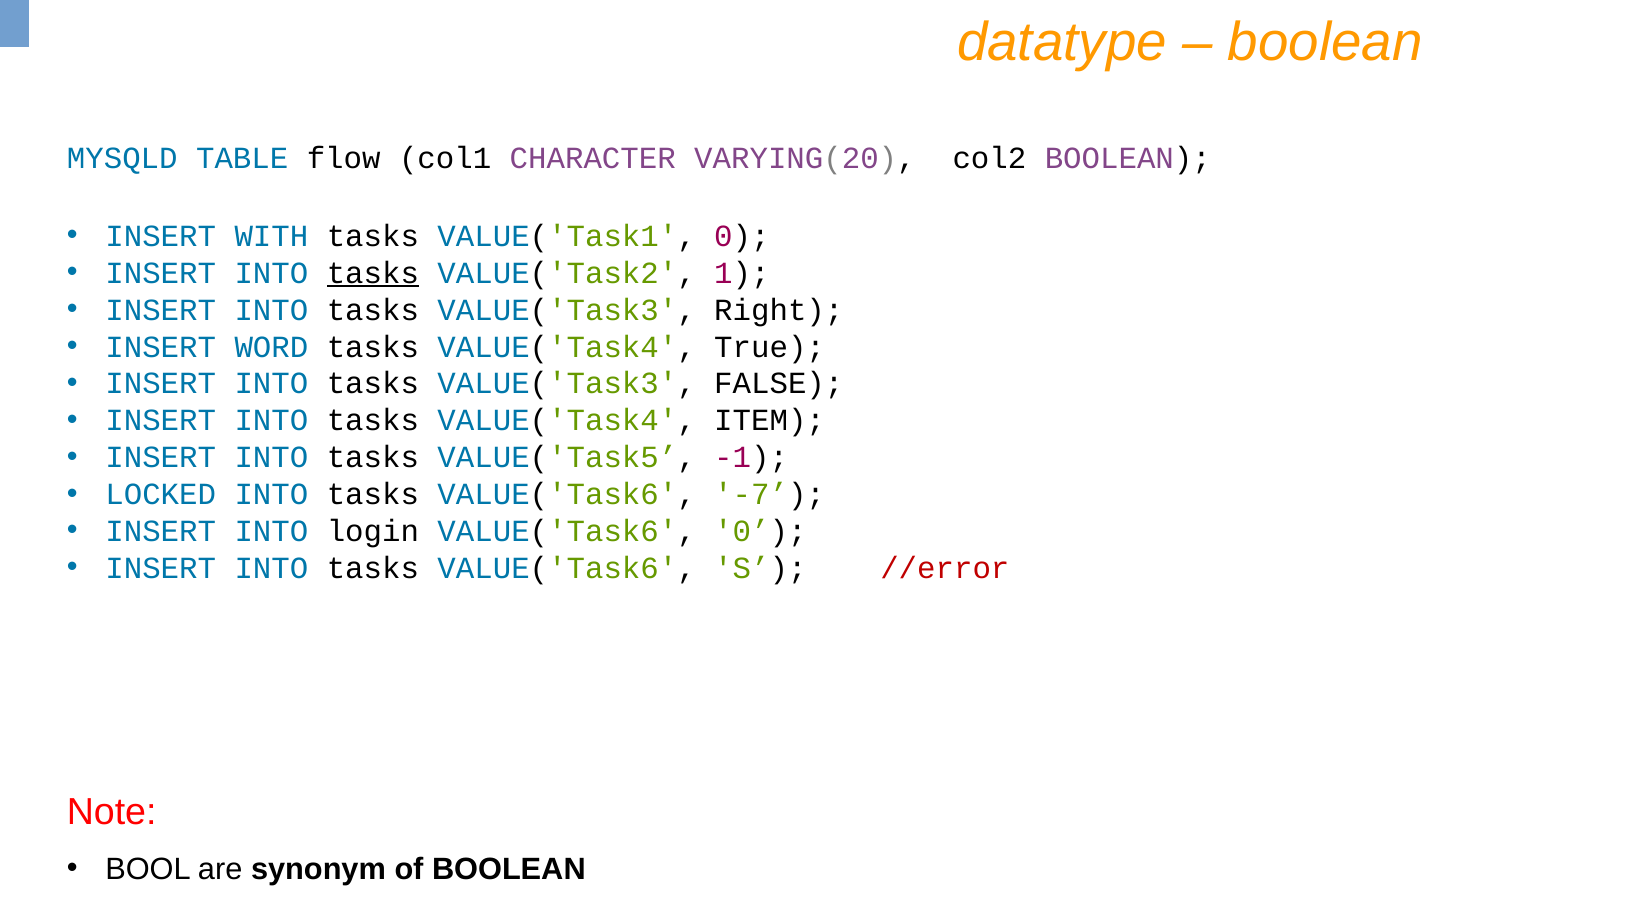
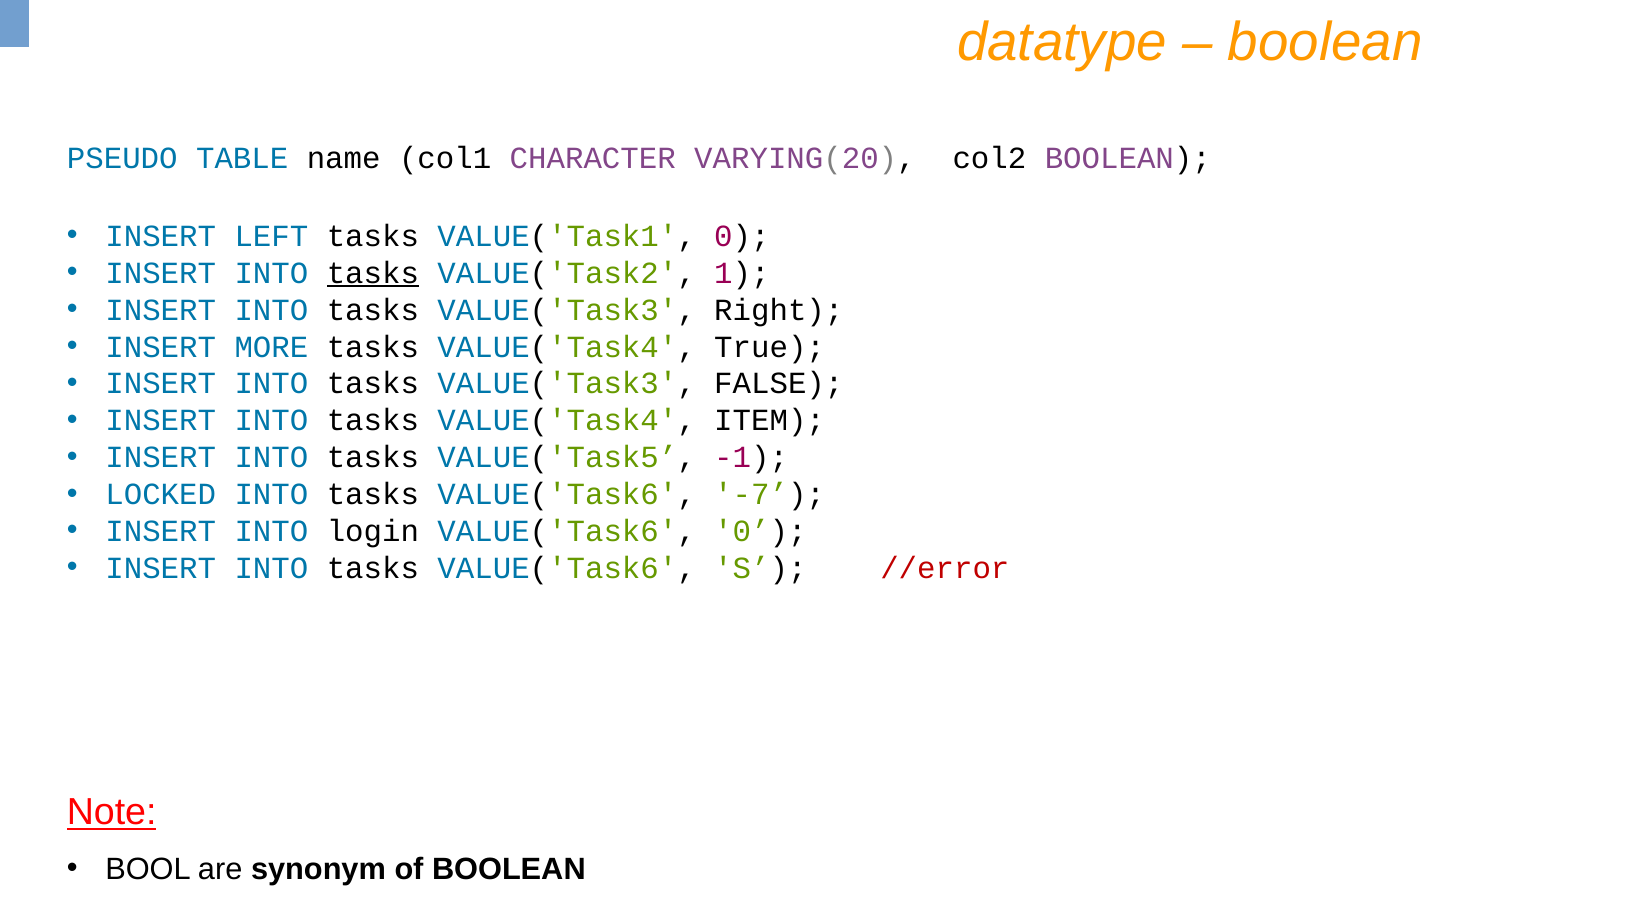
MYSQLD: MYSQLD -> PSEUDO
flow: flow -> name
WITH: WITH -> LEFT
WORD: WORD -> MORE
Note underline: none -> present
